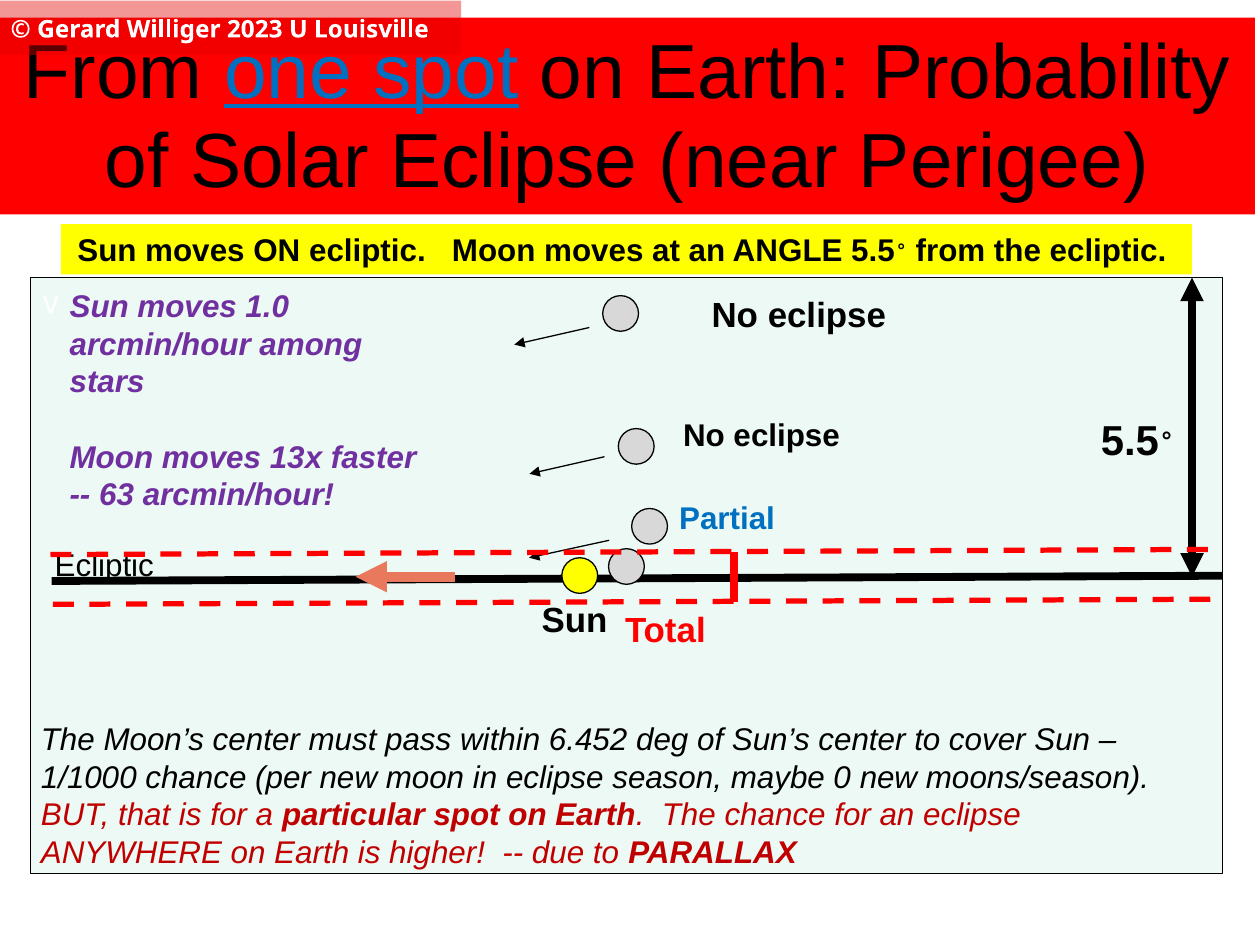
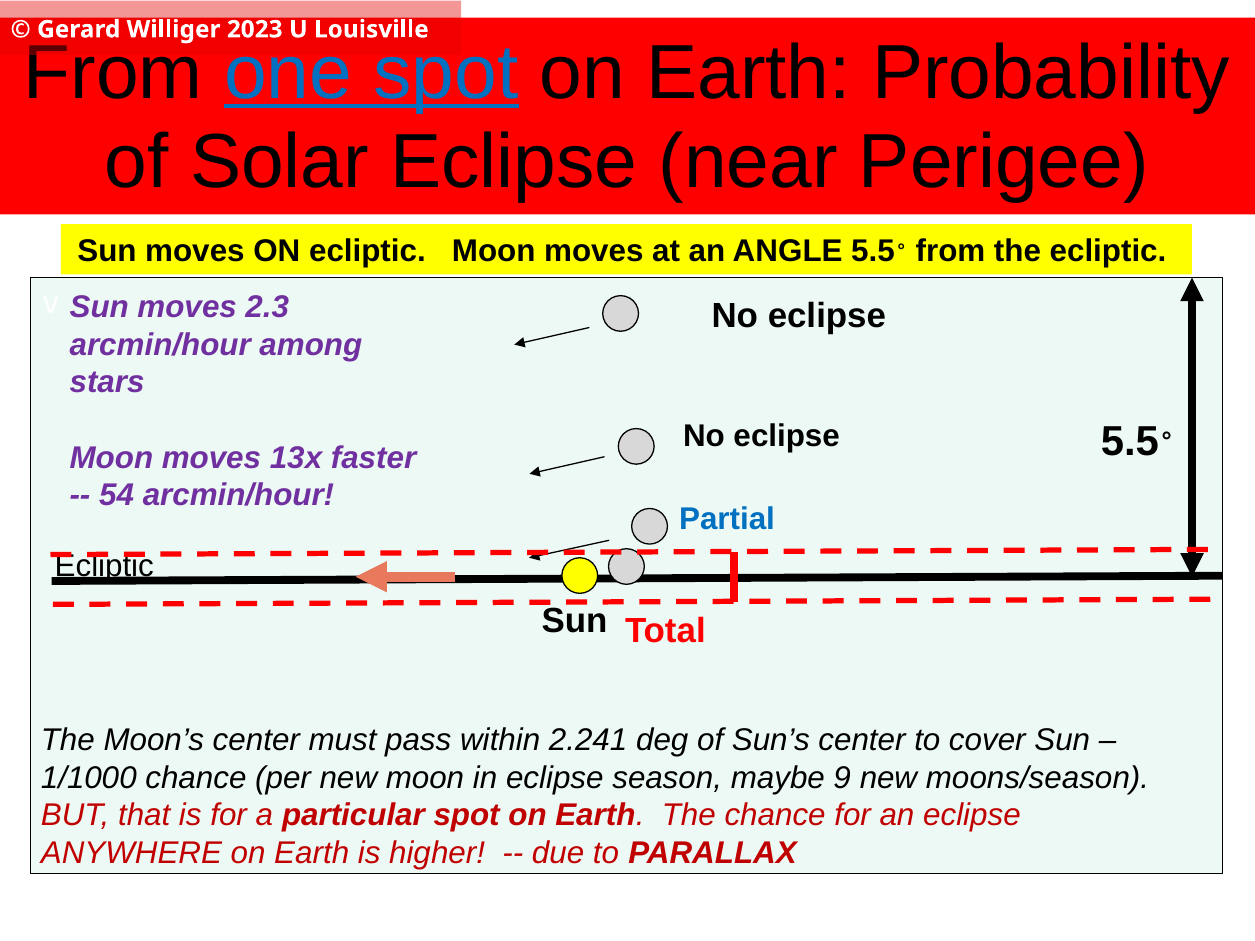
1.0: 1.0 -> 2.3
63: 63 -> 54
6.452: 6.452 -> 2.241
0: 0 -> 9
